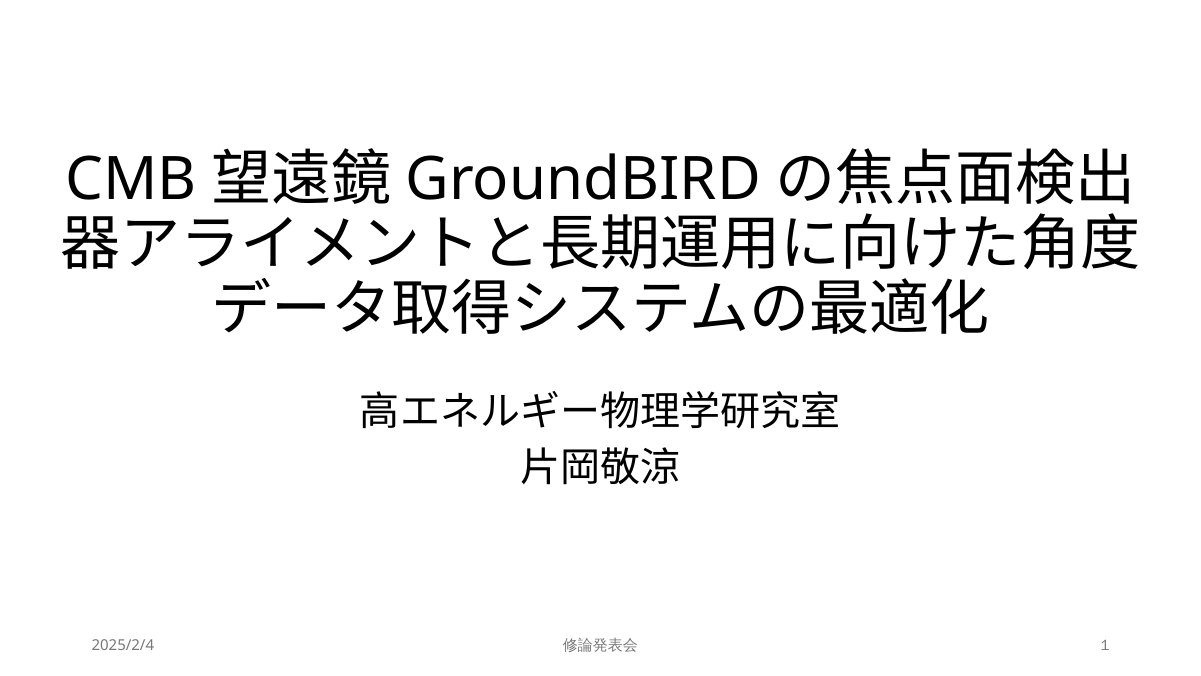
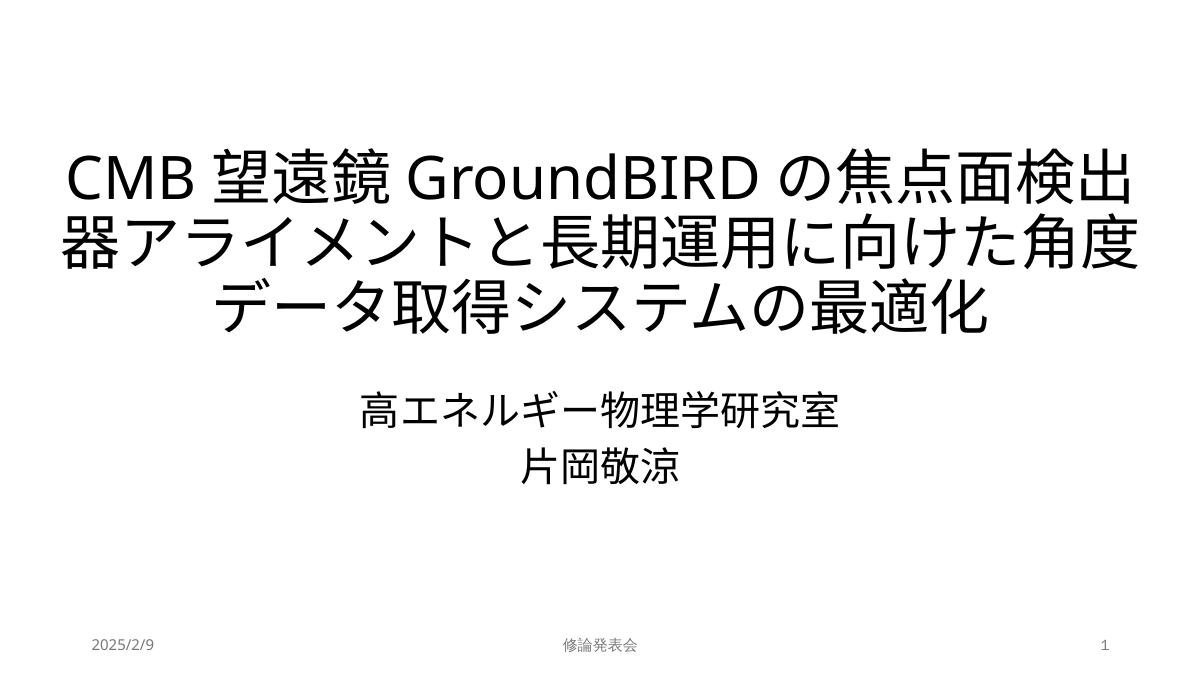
2025/2/4: 2025/2/4 -> 2025/2/9
